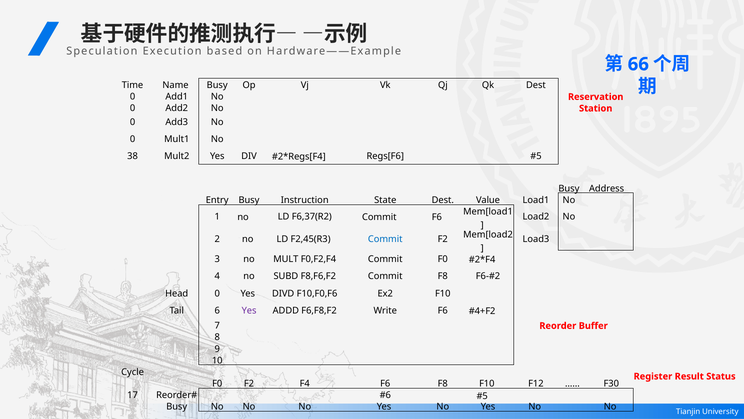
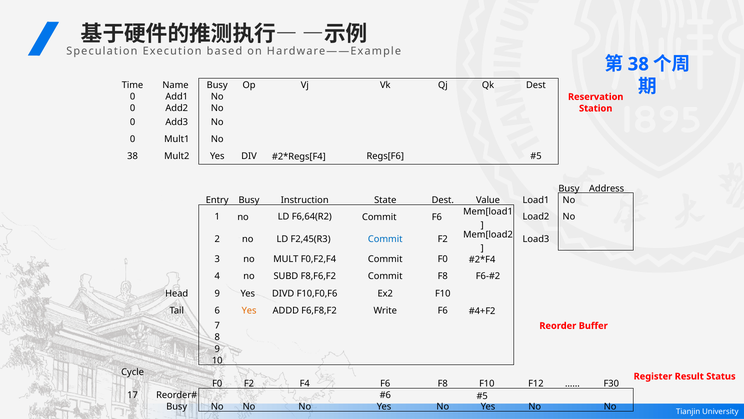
66 at (638, 64): 66 -> 38
F6,37(R2: F6,37(R2 -> F6,64(R2
Head 0: 0 -> 9
Yes at (249, 310) colour: purple -> orange
